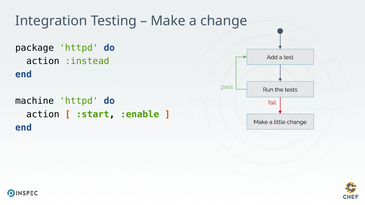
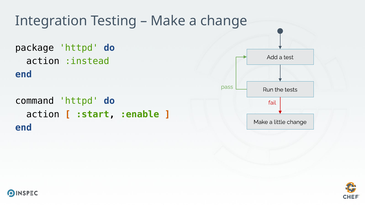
machine: machine -> command
